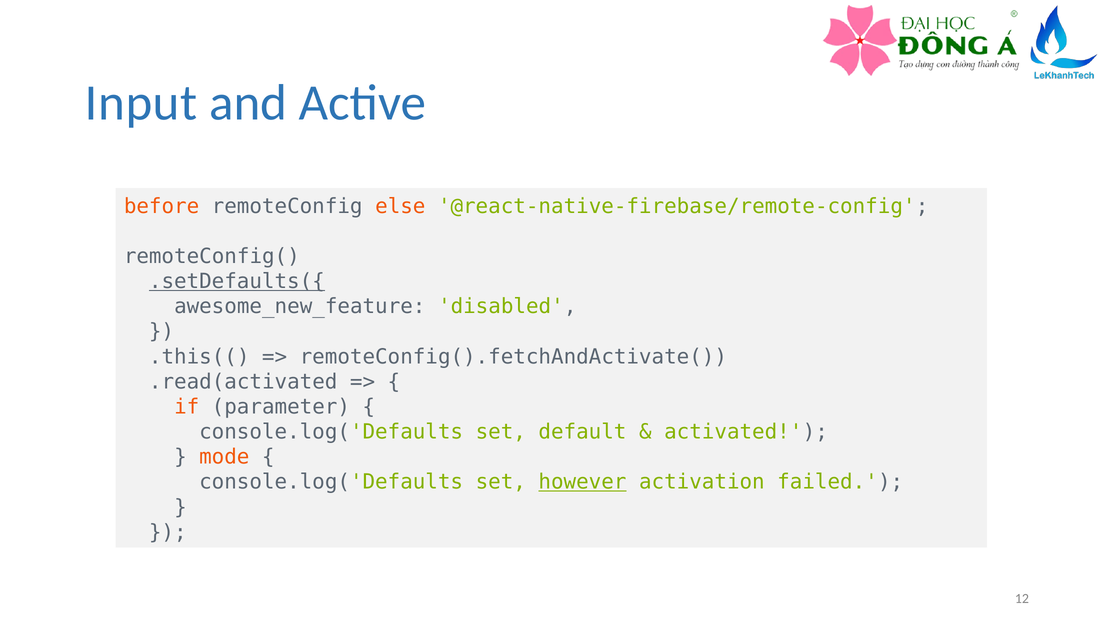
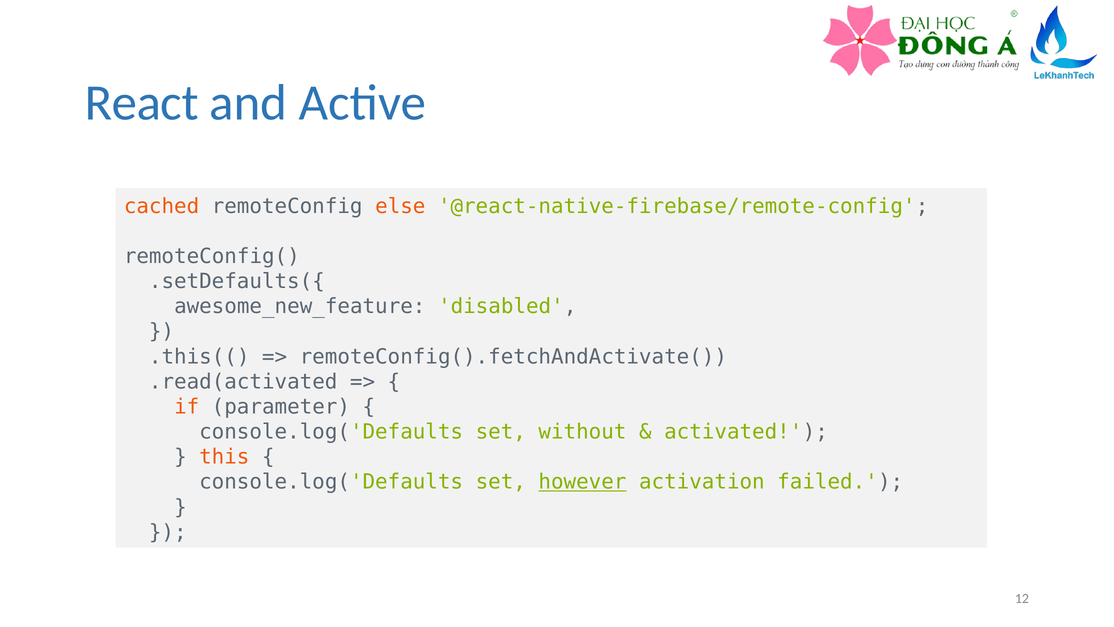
Input: Input -> React
before: before -> cached
.setDefaults({ underline: present -> none
default: default -> without
mode: mode -> this
